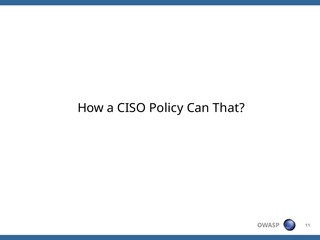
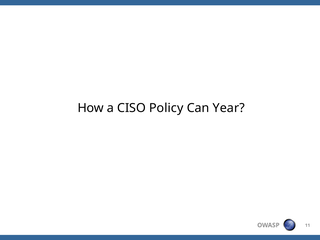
That: That -> Year
